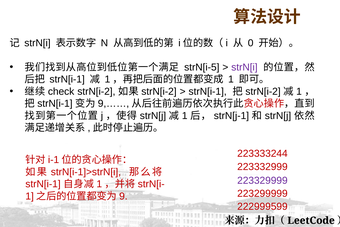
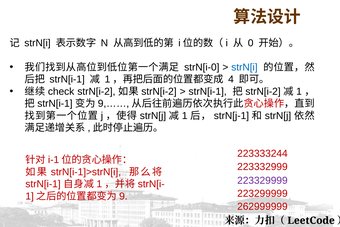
strN[i-5: strN[i-5 -> strN[i-0
strN[i at (244, 67) colour: purple -> blue
1 at (231, 79): 1 -> 4
222999599: 222999599 -> 262999999
